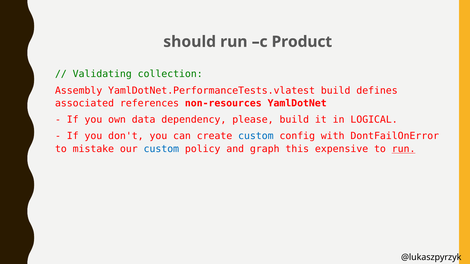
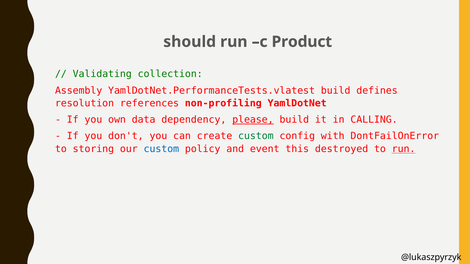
associated: associated -> resolution
non-resources: non-resources -> non-profiling
please underline: none -> present
LOGICAL: LOGICAL -> CALLING
custom at (256, 136) colour: blue -> green
mistake: mistake -> storing
graph: graph -> event
expensive: expensive -> destroyed
